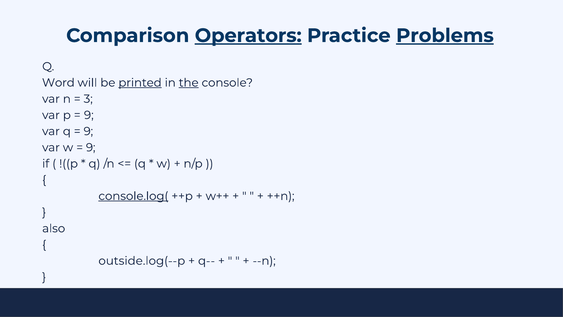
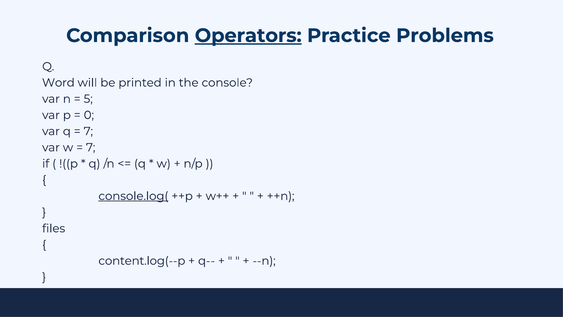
Problems underline: present -> none
printed underline: present -> none
the underline: present -> none
3: 3 -> 5
9 at (89, 115): 9 -> 0
9 at (88, 131): 9 -> 7
9 at (91, 147): 9 -> 7
also: also -> files
outside.log(--p: outside.log(--p -> content.log(--p
